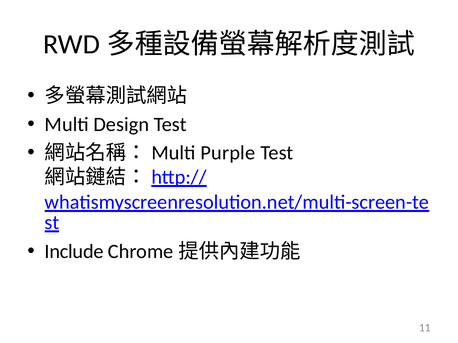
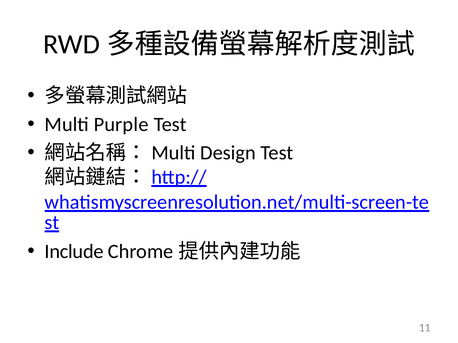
Design: Design -> Purple
Purple: Purple -> Design
